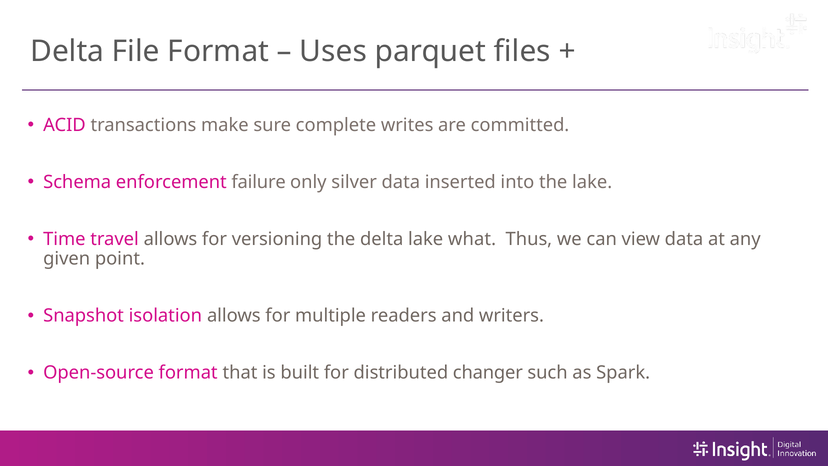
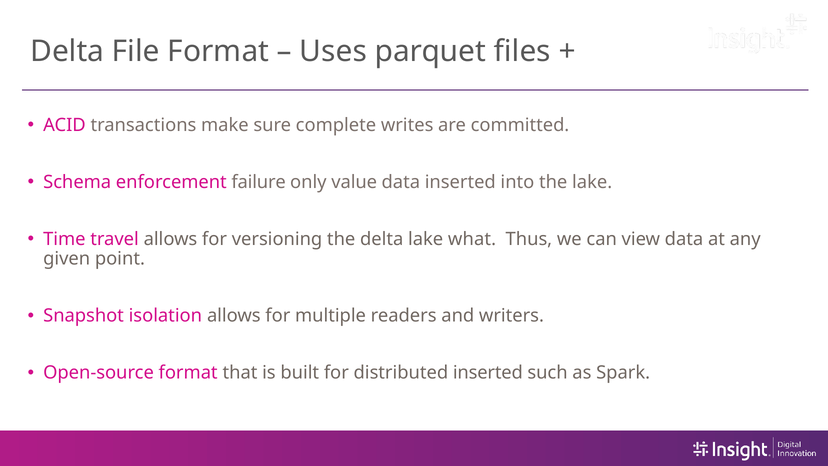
silver: silver -> value
distributed changer: changer -> inserted
